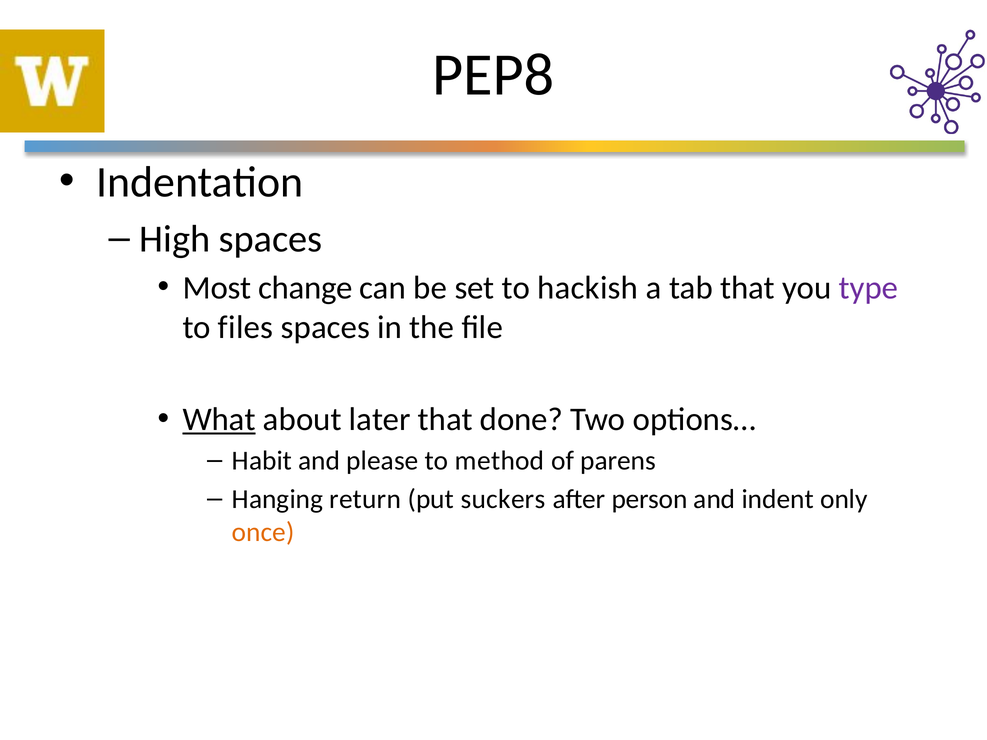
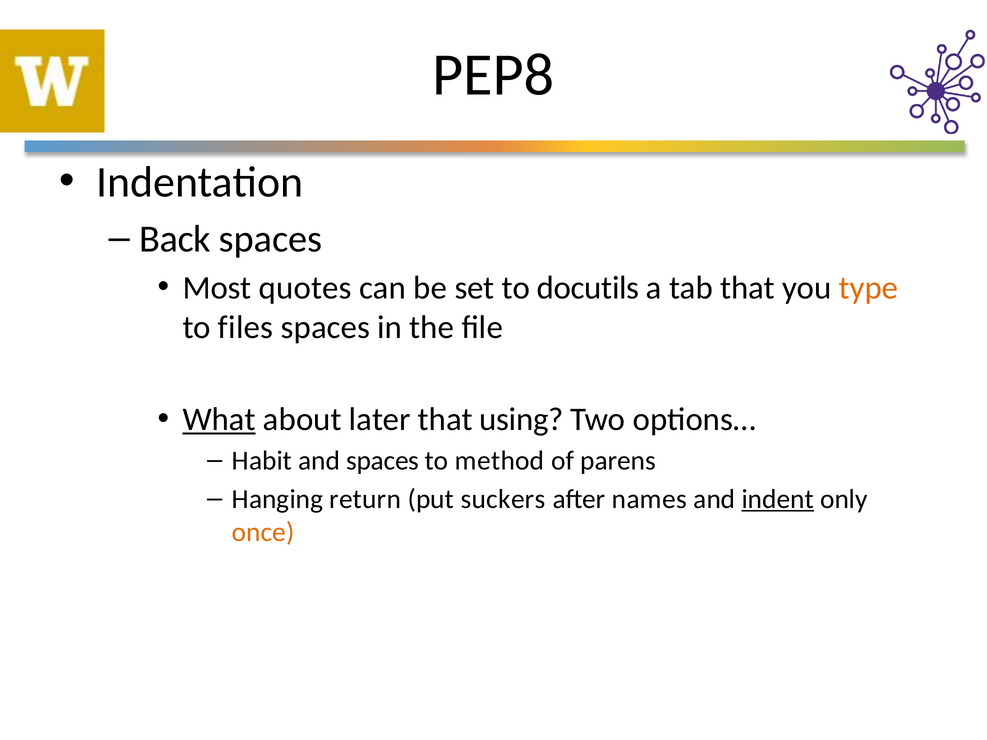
High: High -> Back
change: change -> quotes
hackish: hackish -> docutils
type colour: purple -> orange
done: done -> using
and please: please -> spaces
person: person -> names
indent underline: none -> present
